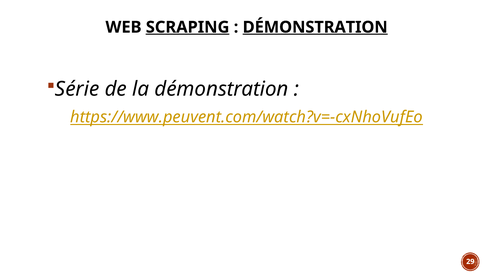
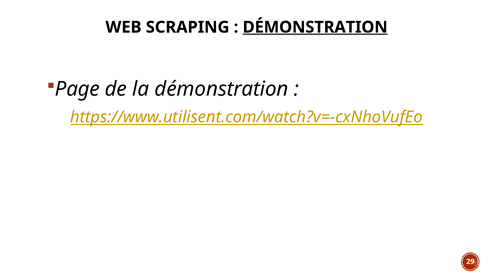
SCRAPING underline: present -> none
Série: Série -> Page
https://www.peuvent.com/watch?v=-cxNhoVufEo: https://www.peuvent.com/watch?v=-cxNhoVufEo -> https://www.utilisent.com/watch?v=-cxNhoVufEo
